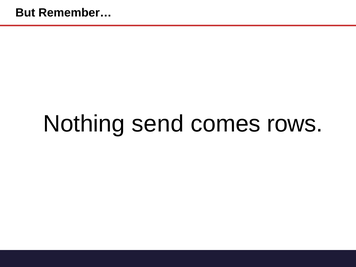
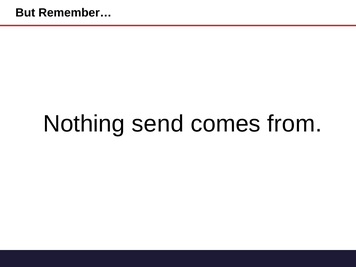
rows: rows -> from
